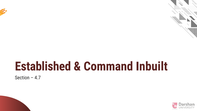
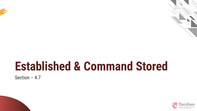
Inbuilt: Inbuilt -> Stored
